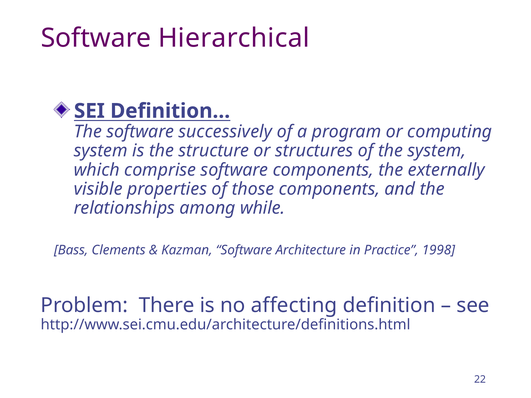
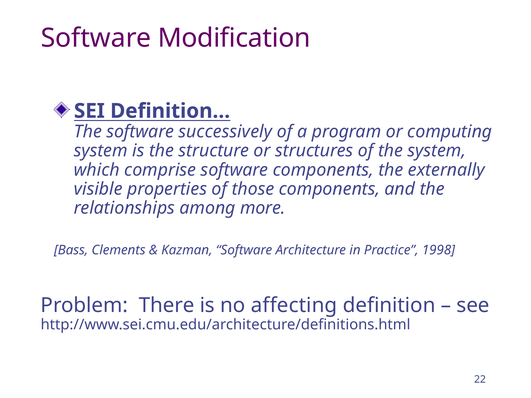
Hierarchical: Hierarchical -> Modification
while: while -> more
